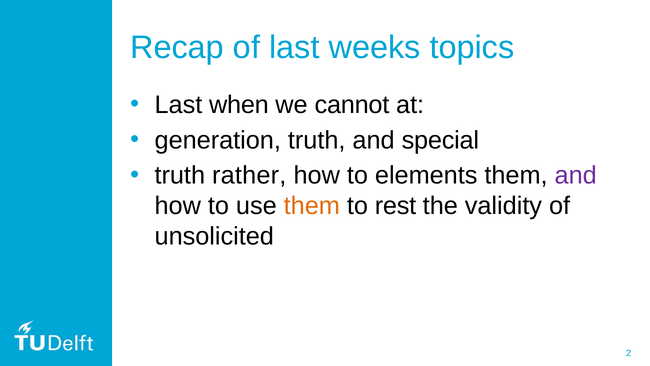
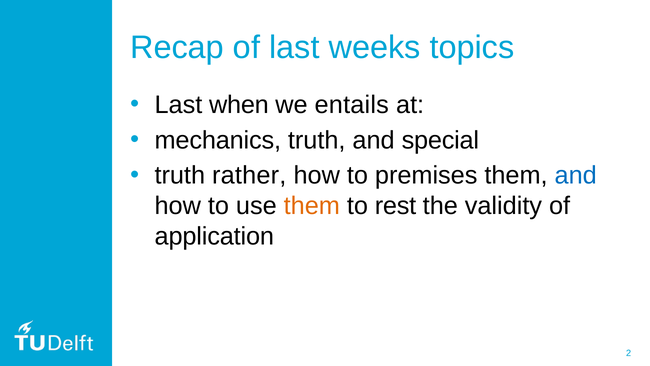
cannot: cannot -> entails
generation: generation -> mechanics
elements: elements -> premises
and at (576, 175) colour: purple -> blue
unsolicited: unsolicited -> application
